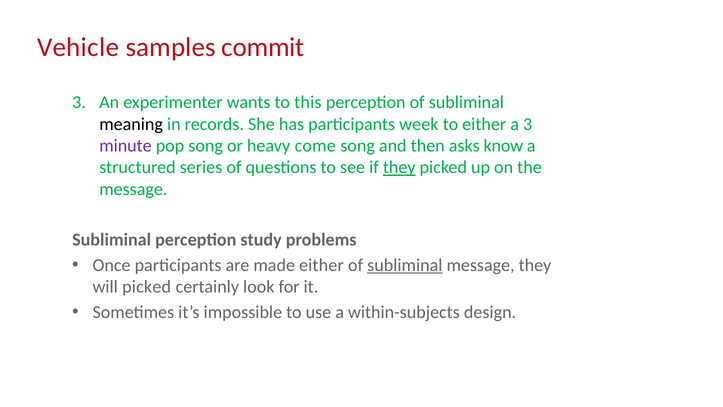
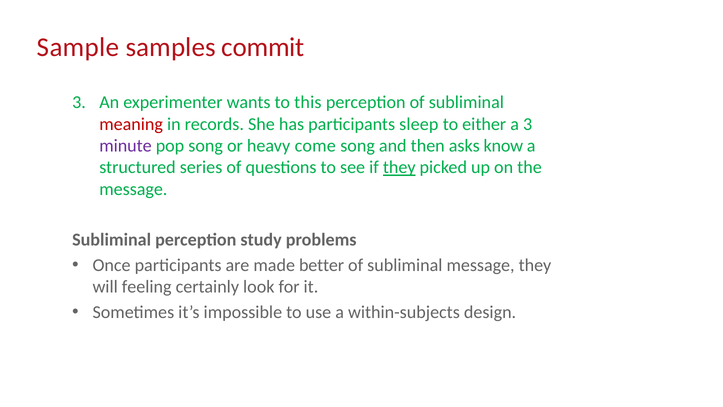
Vehicle: Vehicle -> Sample
meaning colour: black -> red
week: week -> sleep
made either: either -> better
subliminal at (405, 265) underline: present -> none
will picked: picked -> feeling
